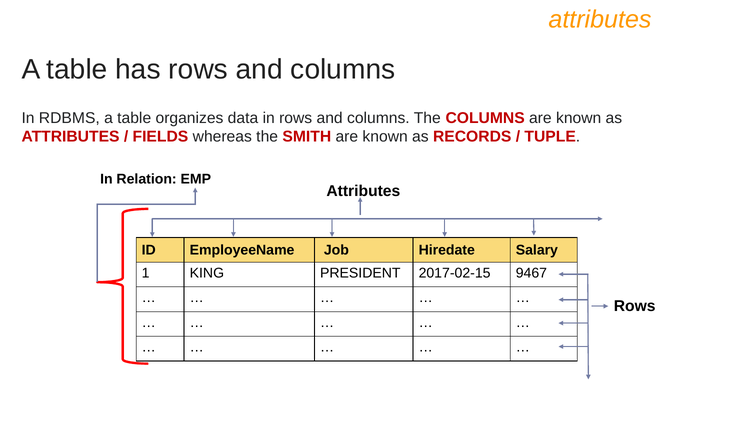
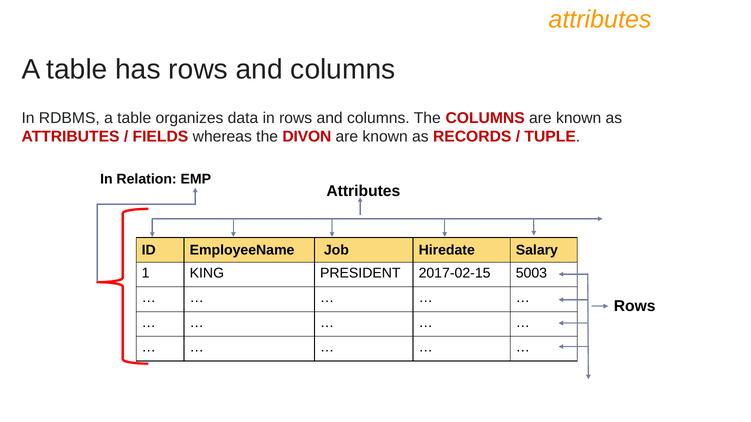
SMITH: SMITH -> DIVON
9467: 9467 -> 5003
